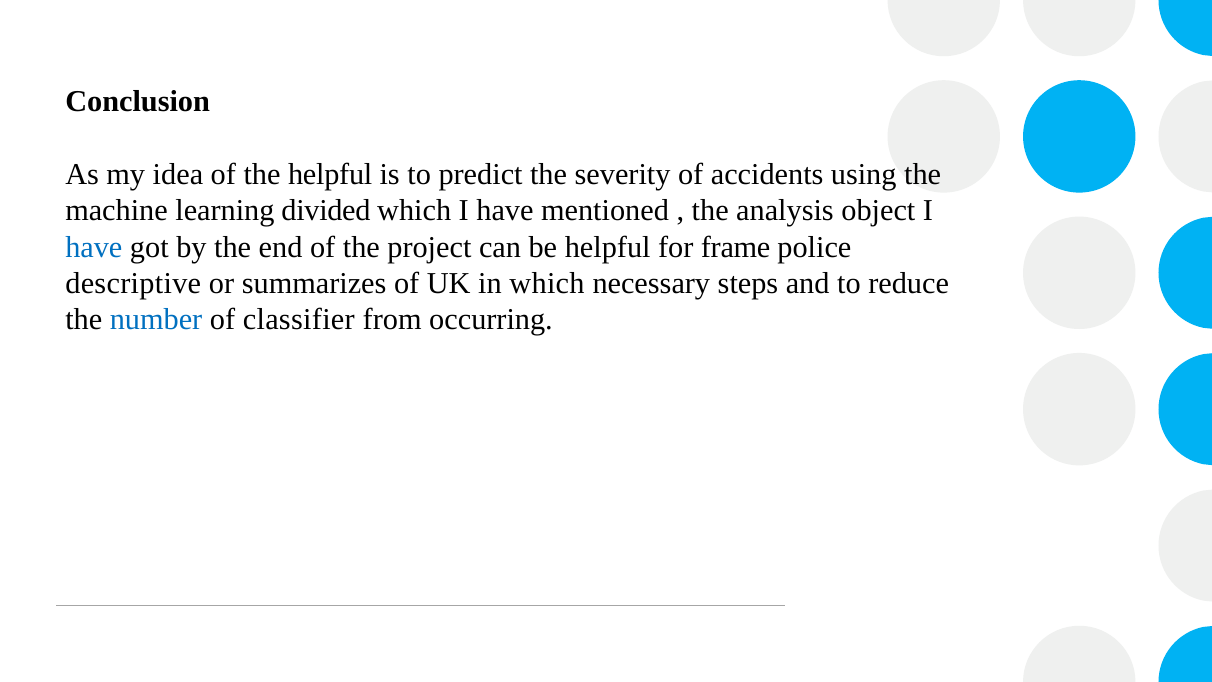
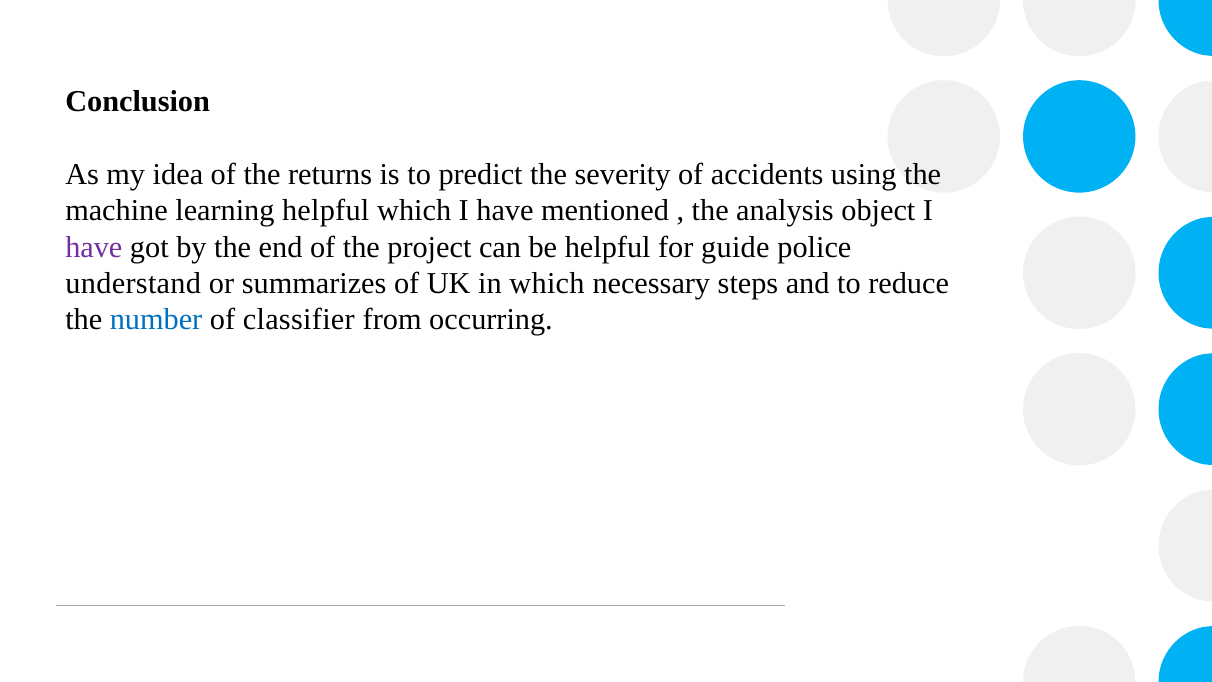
the helpful: helpful -> returns
learning divided: divided -> helpful
have at (94, 247) colour: blue -> purple
frame: frame -> guide
descriptive: descriptive -> understand
